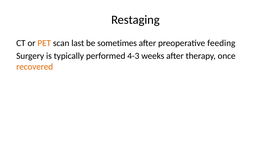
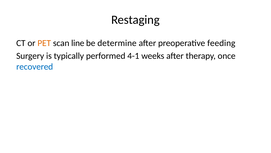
last: last -> line
sometimes: sometimes -> determine
4-3: 4-3 -> 4-1
recovered colour: orange -> blue
